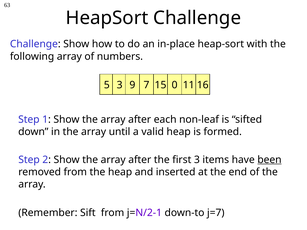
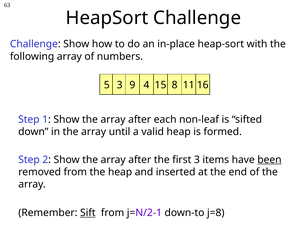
7: 7 -> 4
0: 0 -> 8
Sift underline: none -> present
j=7: j=7 -> j=8
